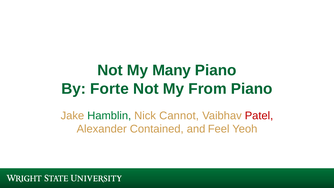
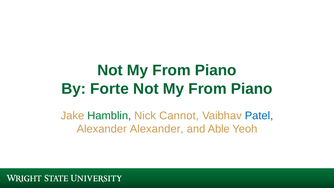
Many at (172, 70): Many -> From
Patel colour: red -> blue
Alexander Contained: Contained -> Alexander
Feel: Feel -> Able
